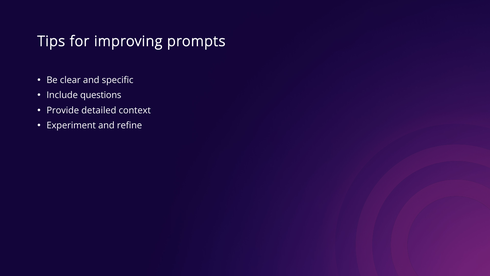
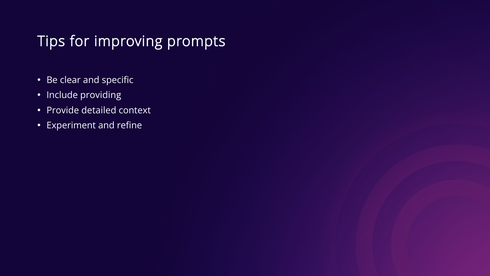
questions: questions -> providing
